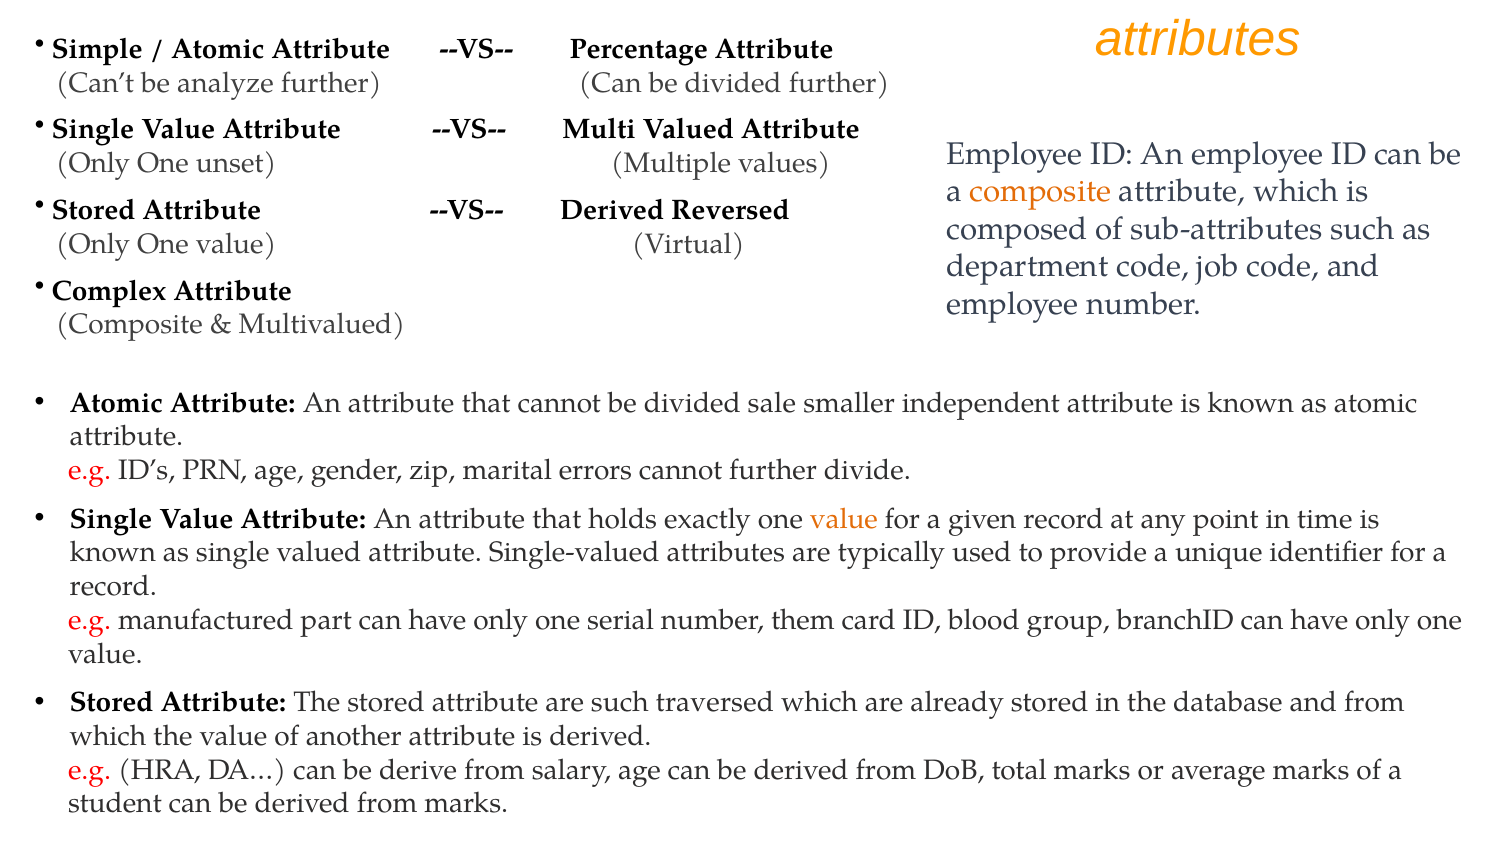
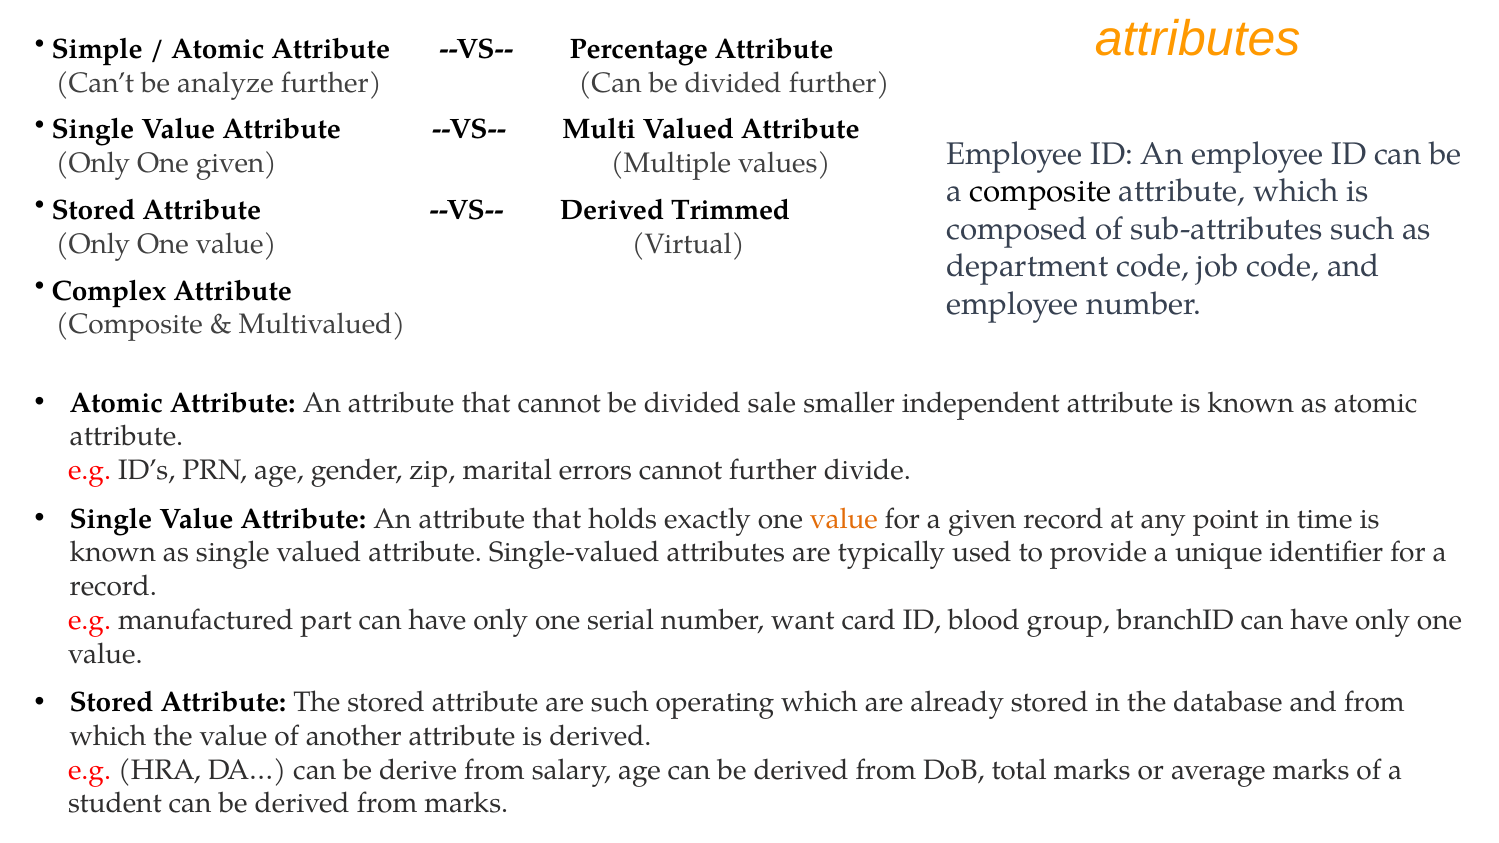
One unset: unset -> given
composite at (1040, 191) colour: orange -> black
Reversed: Reversed -> Trimmed
them: them -> want
traversed: traversed -> operating
